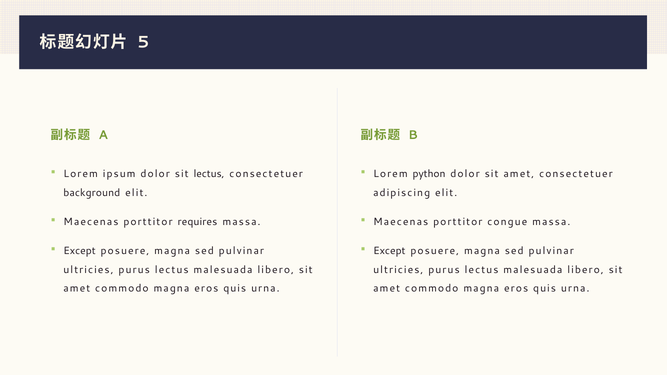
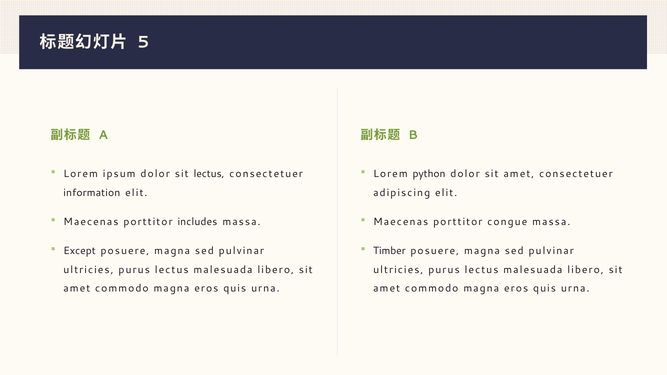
background: background -> information
requires: requires -> includes
Except at (389, 251): Except -> Timber
